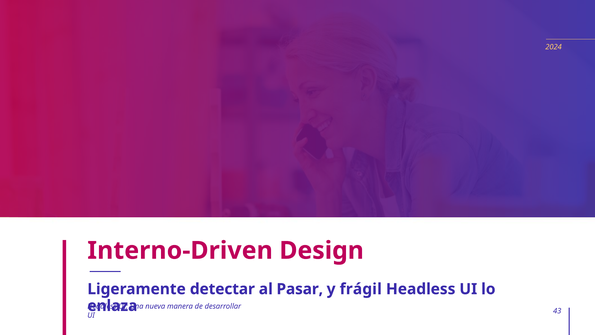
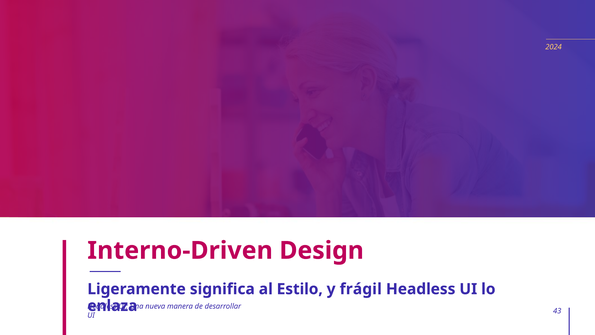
detectar: detectar -> significa
Pasar: Pasar -> Estilo
